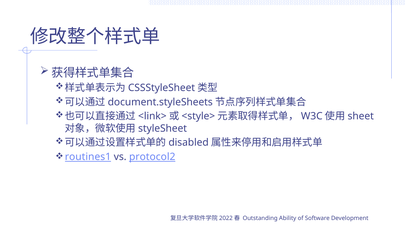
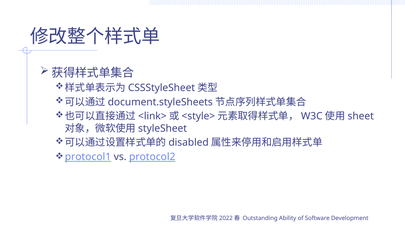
routines1: routines1 -> protocol1
